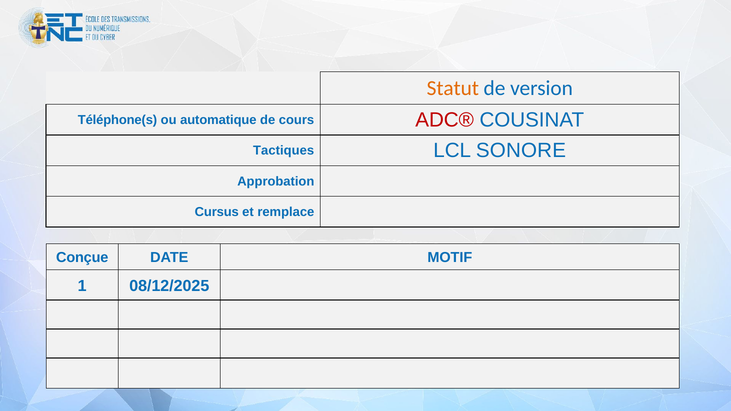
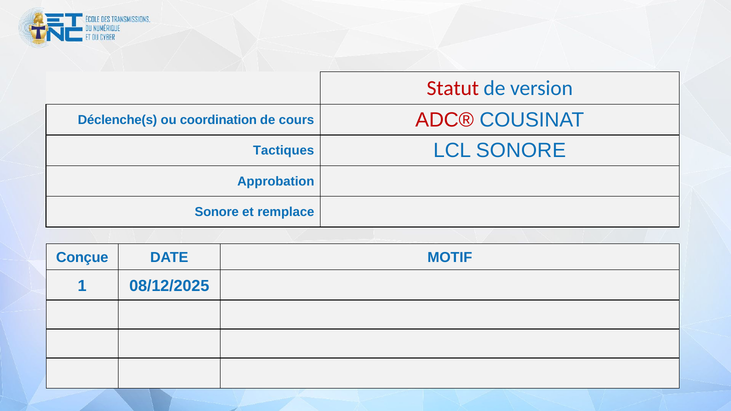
Statut colour: orange -> red
Téléphone(s: Téléphone(s -> Déclenche(s
automatique: automatique -> coordination
Cursus at (217, 212): Cursus -> Sonore
